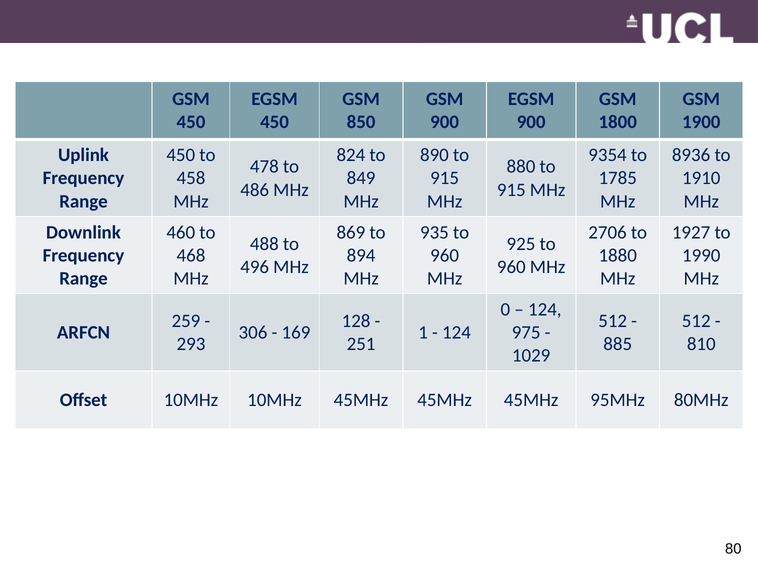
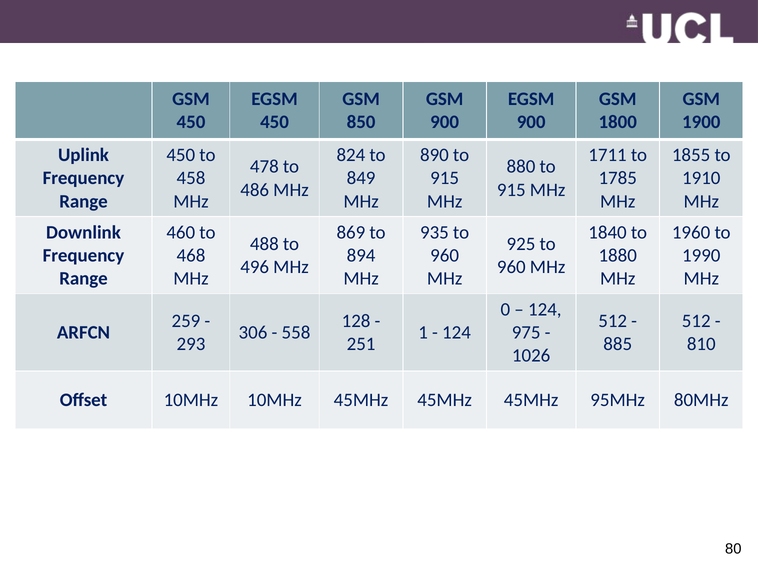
9354: 9354 -> 1711
8936: 8936 -> 1855
2706: 2706 -> 1840
1927: 1927 -> 1960
169: 169 -> 558
1029: 1029 -> 1026
